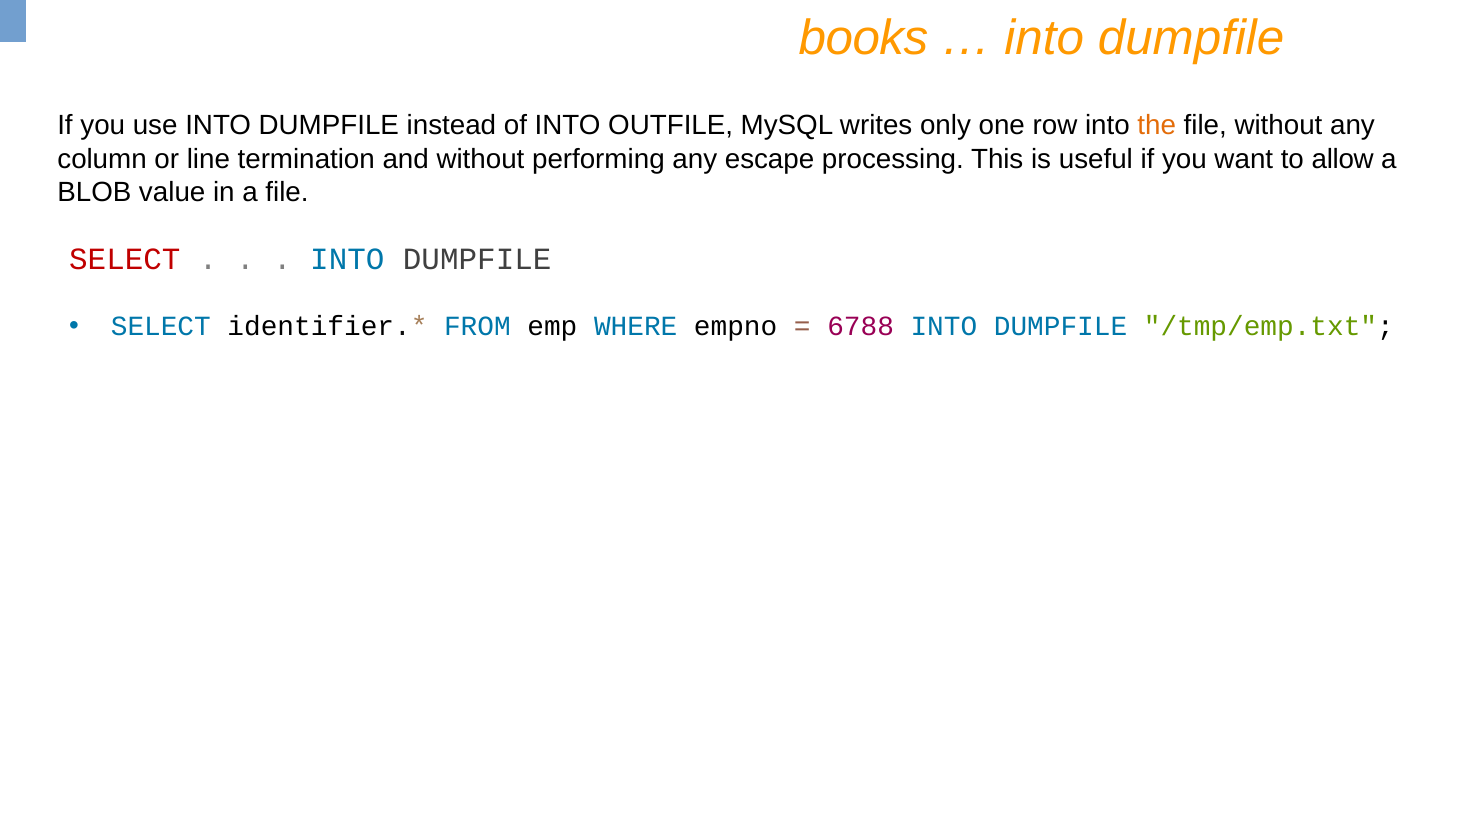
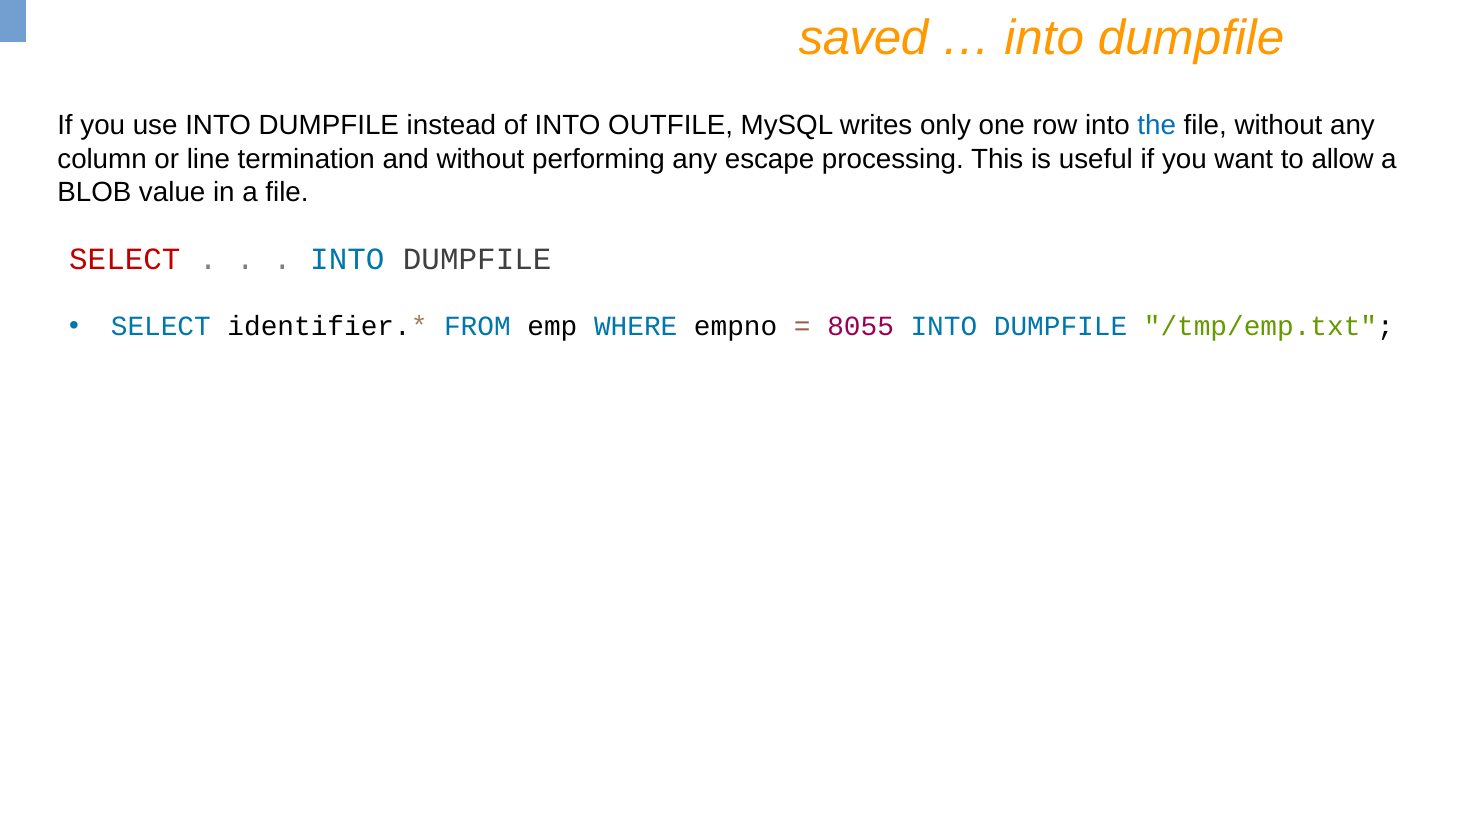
books: books -> saved
the colour: orange -> blue
6788: 6788 -> 8055
